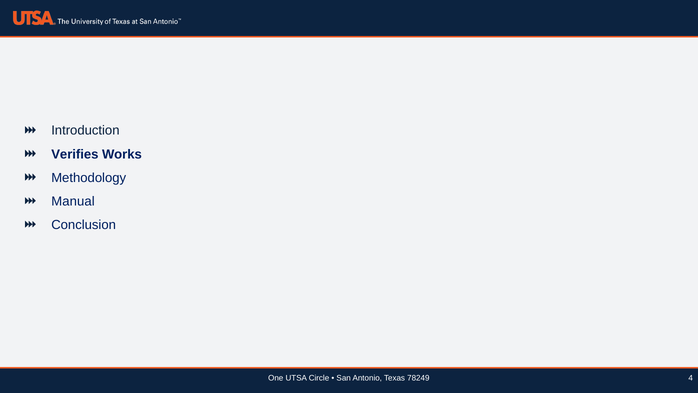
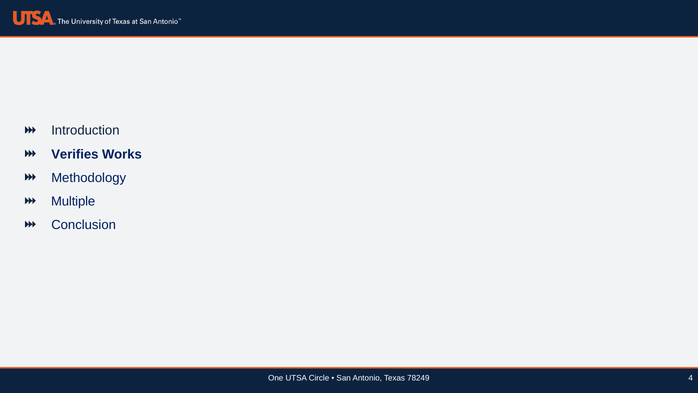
Manual: Manual -> Multiple
